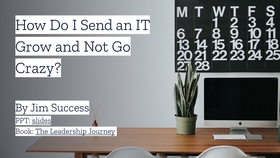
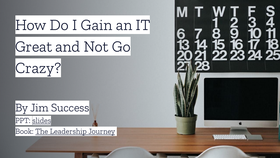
Send: Send -> Gain
Grow: Grow -> Great
